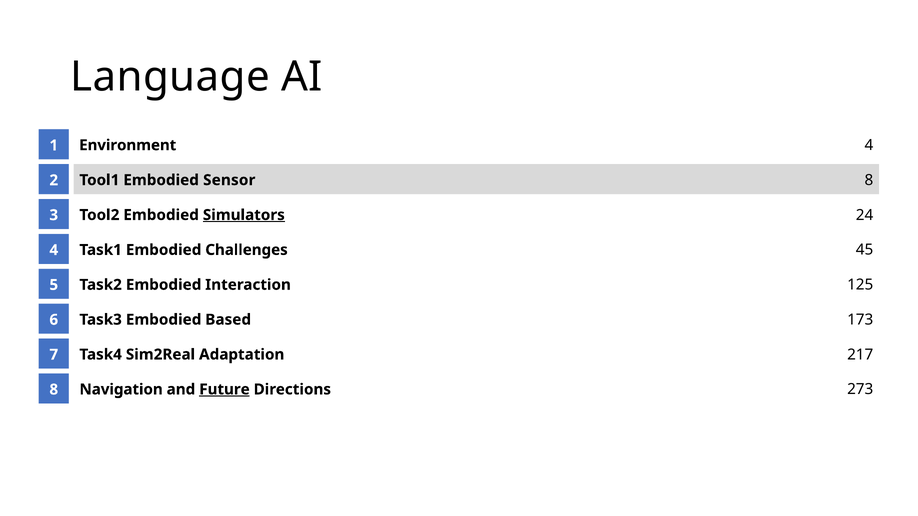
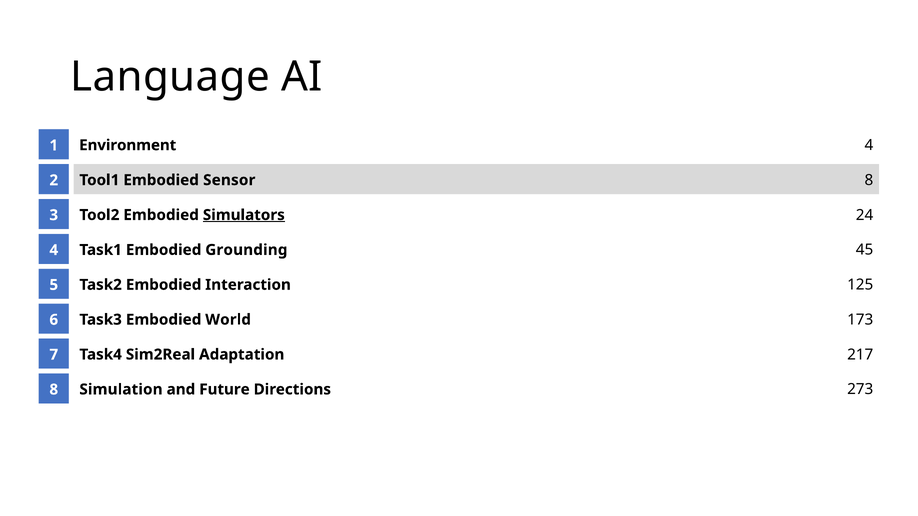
Challenges: Challenges -> Grounding
Based: Based -> World
Navigation: Navigation -> Simulation
Future underline: present -> none
